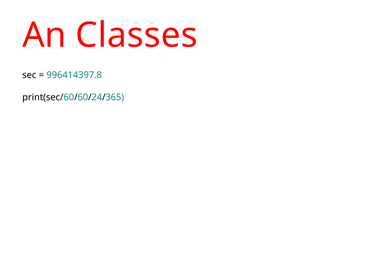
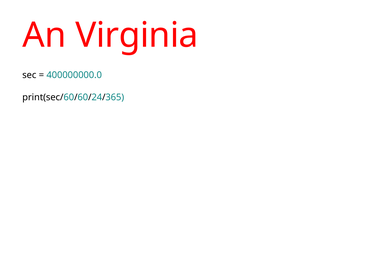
Classes: Classes -> Virginia
996414397.8: 996414397.8 -> 400000000.0
